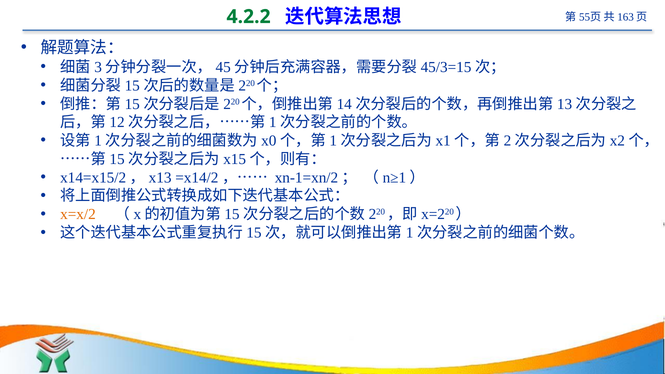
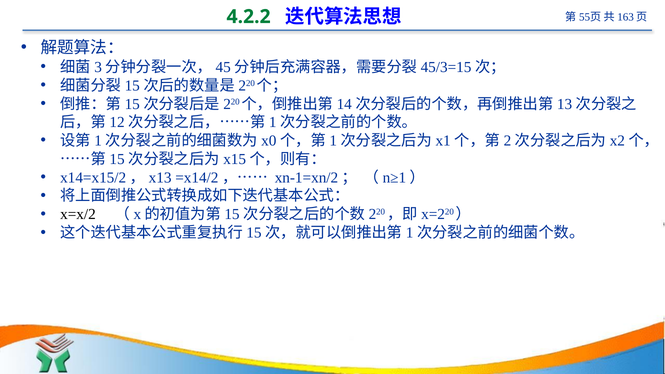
x=x/2 colour: orange -> black
